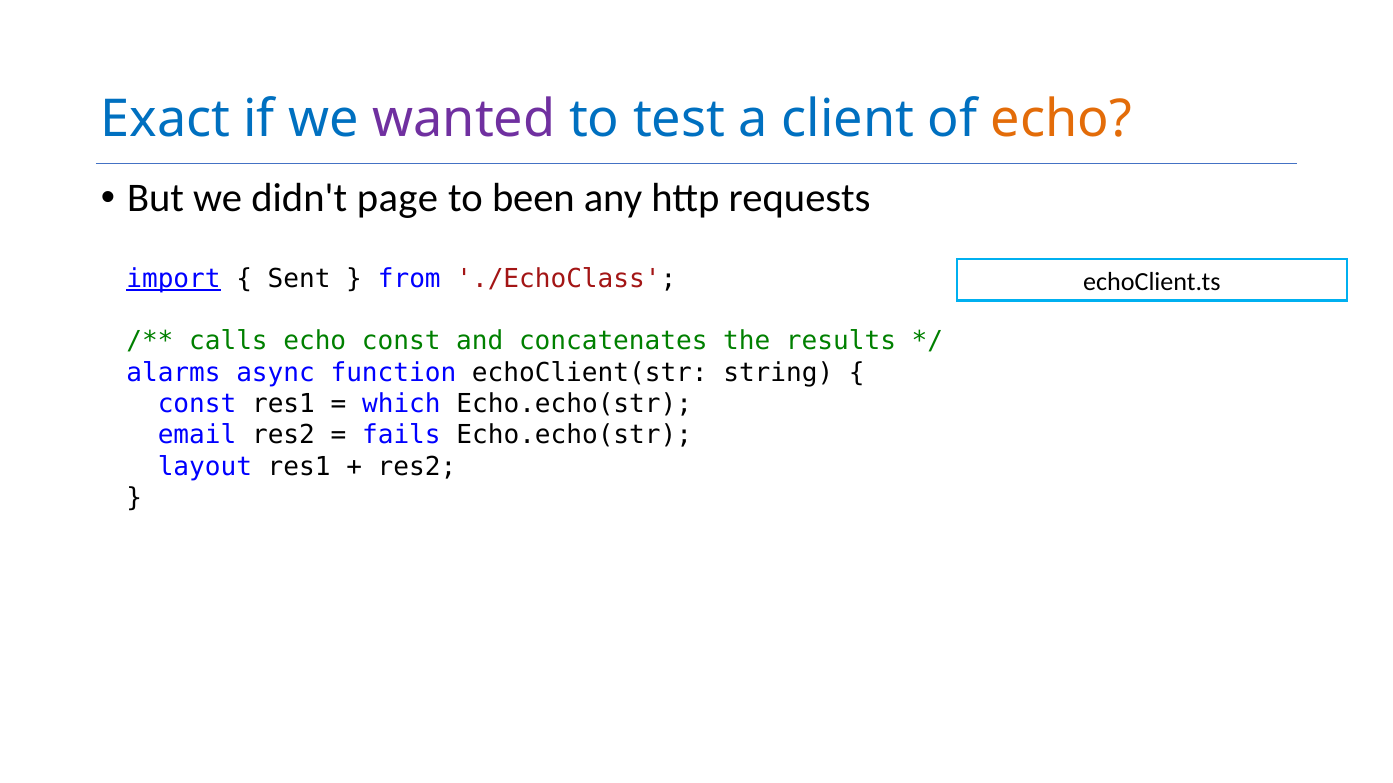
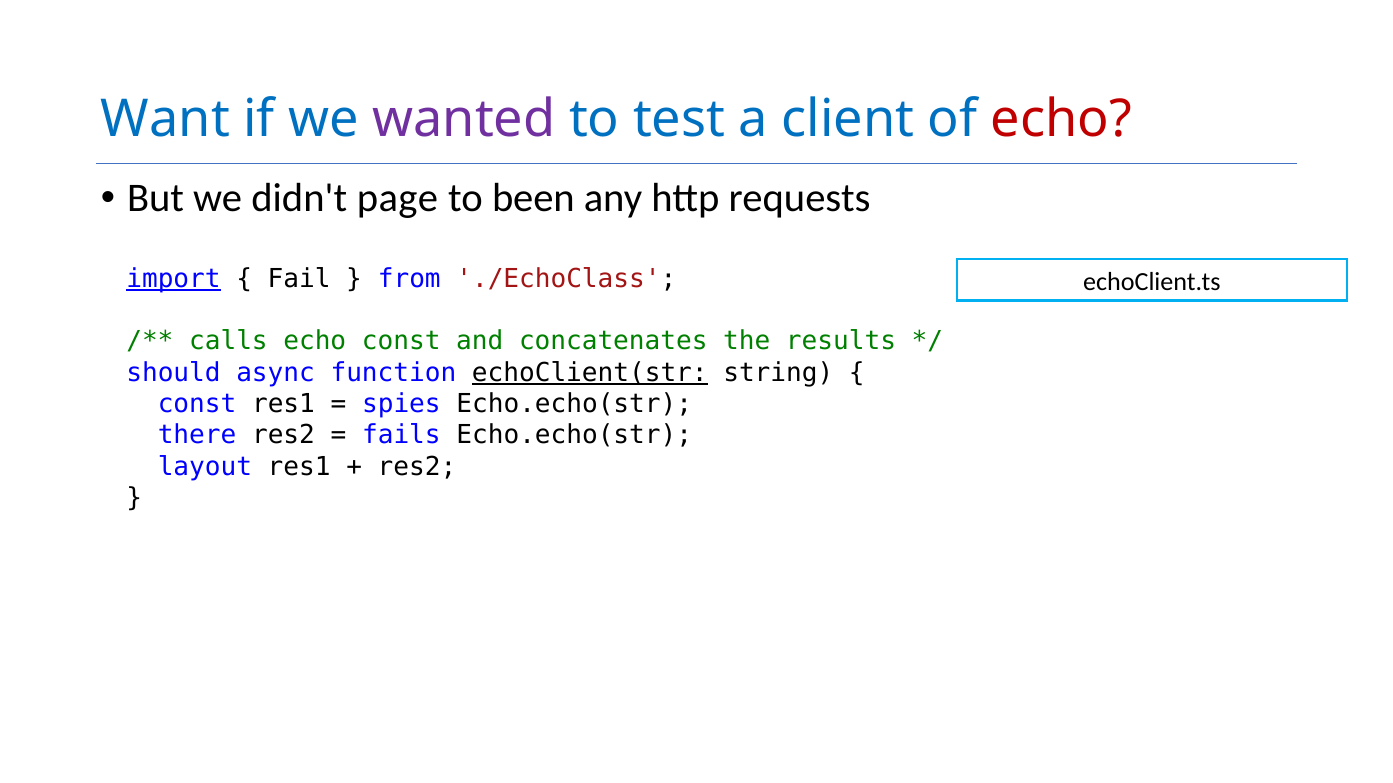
Exact: Exact -> Want
echo at (1061, 120) colour: orange -> red
Sent: Sent -> Fail
alarms: alarms -> should
echoClient(str underline: none -> present
which: which -> spies
email: email -> there
